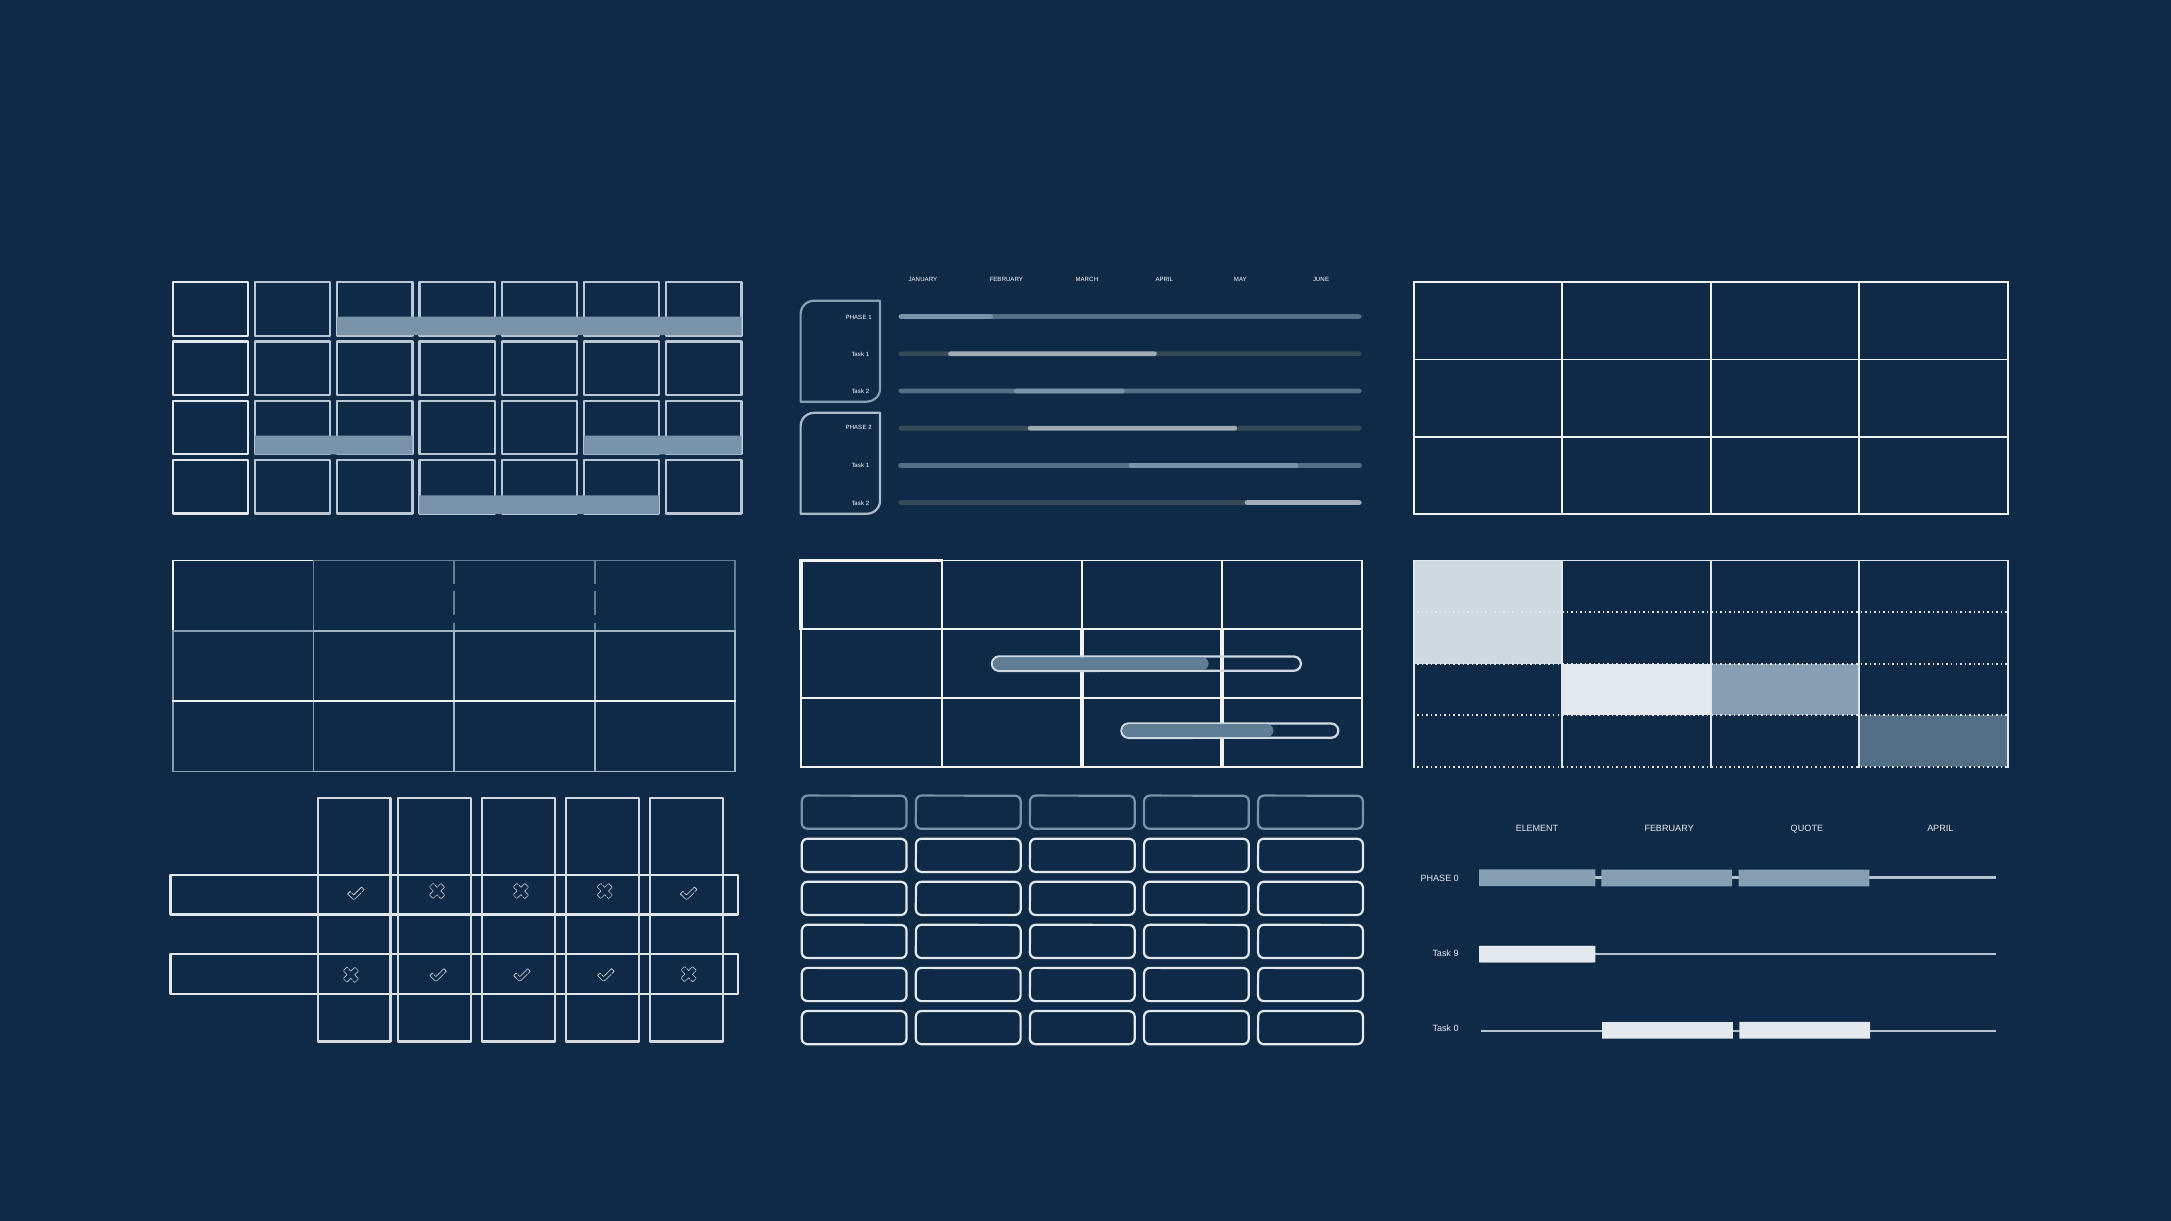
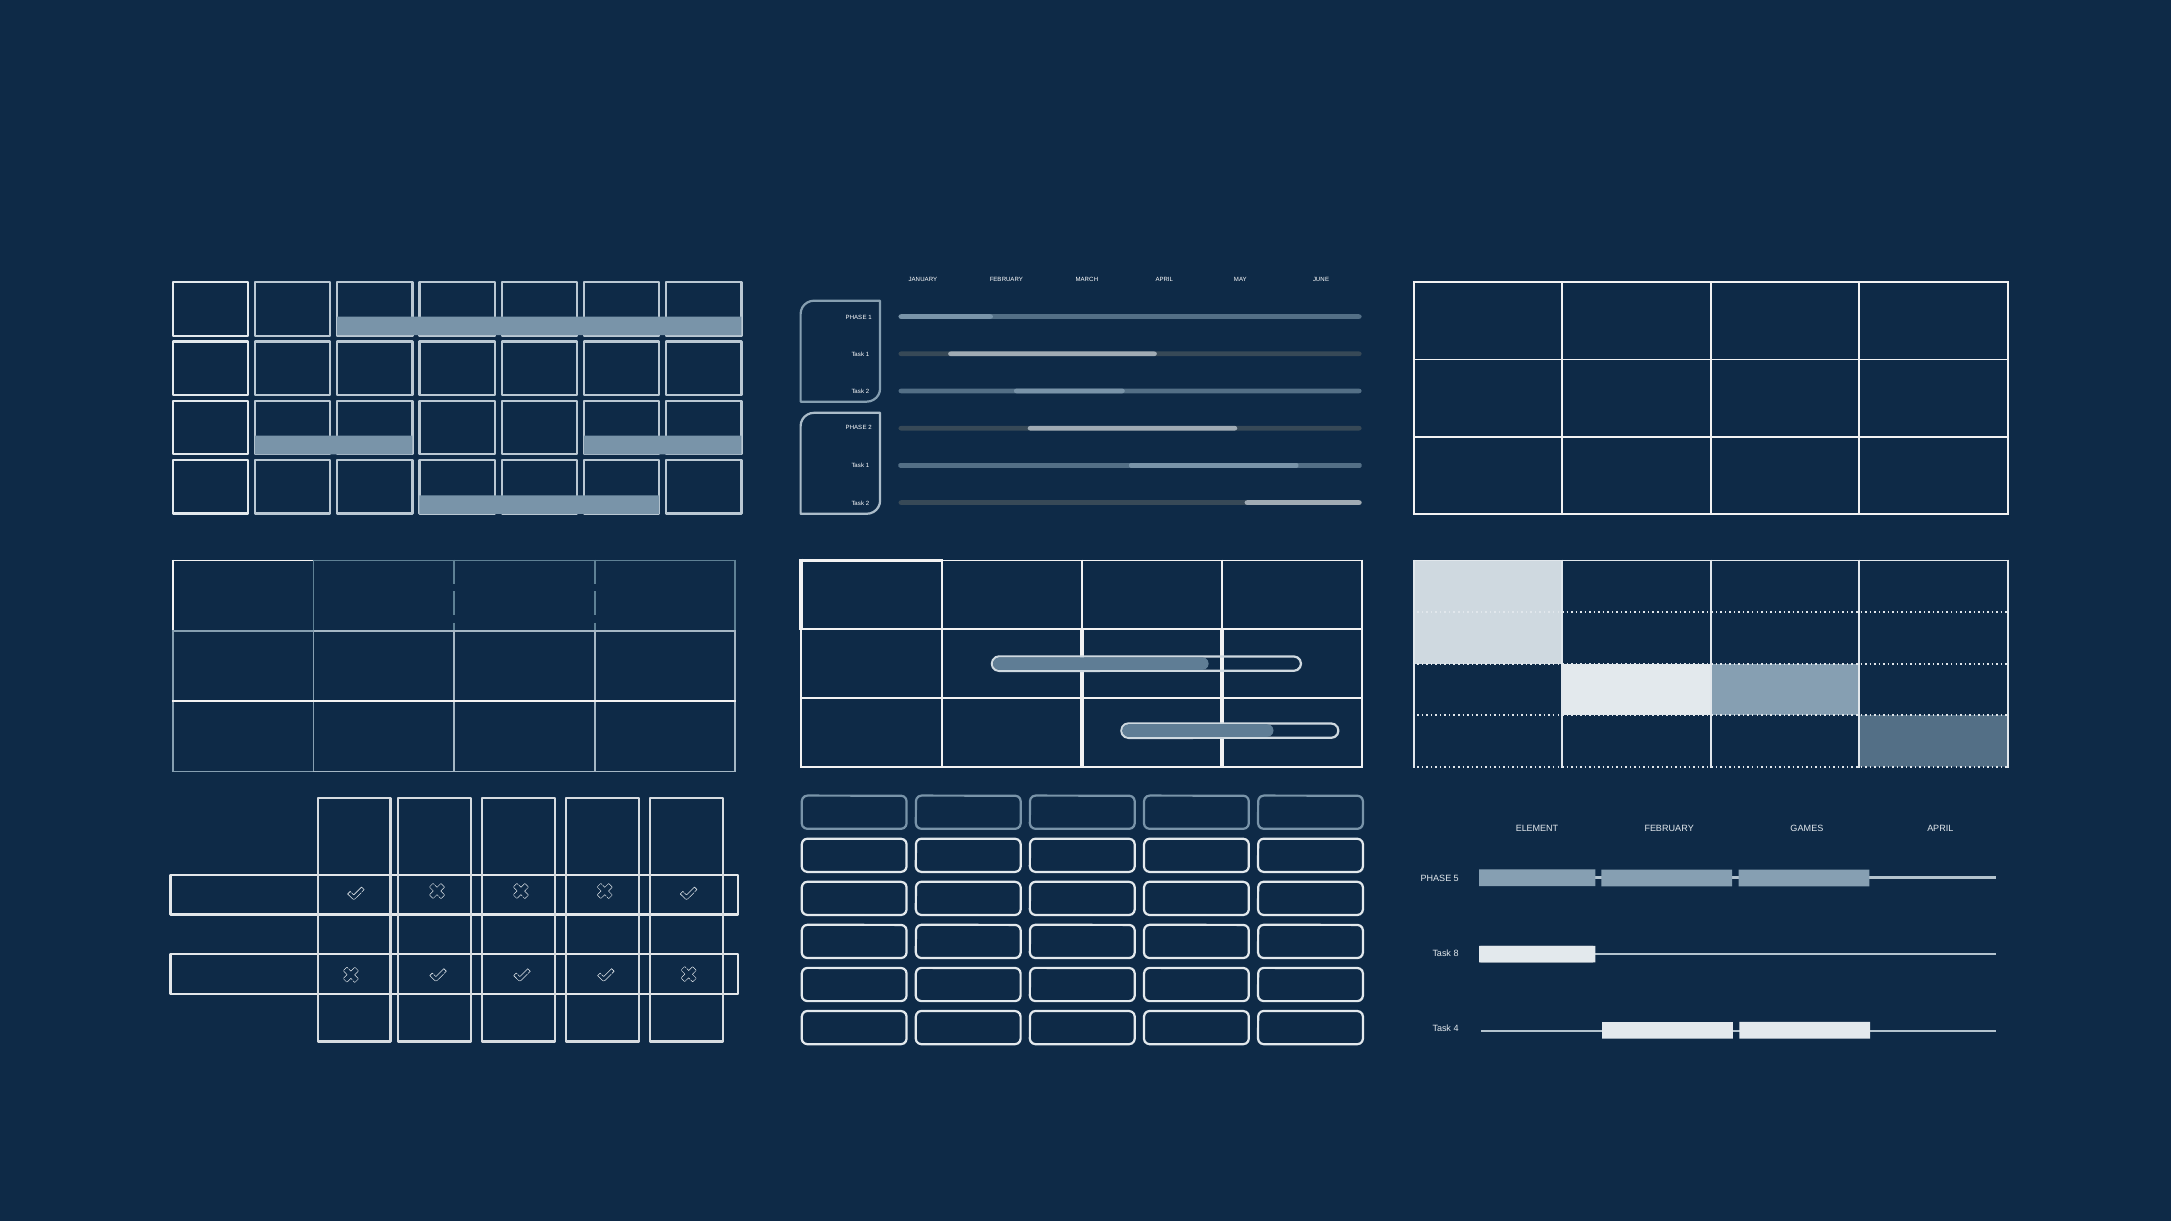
QUOTE: QUOTE -> GAMES
PHASE 0: 0 -> 5
9: 9 -> 8
Task 0: 0 -> 4
